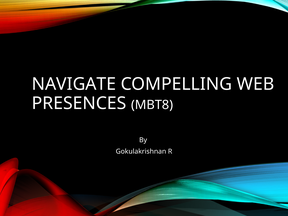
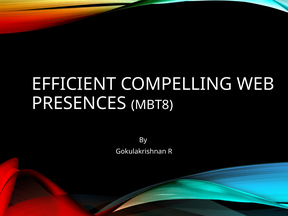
NAVIGATE: NAVIGATE -> EFFICIENT
